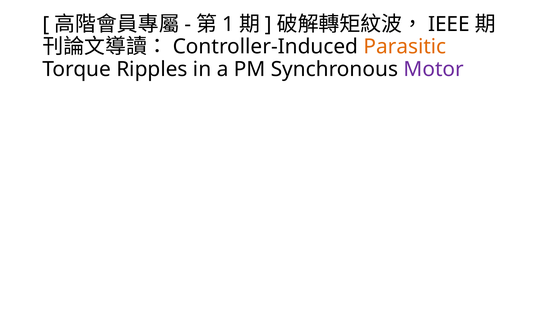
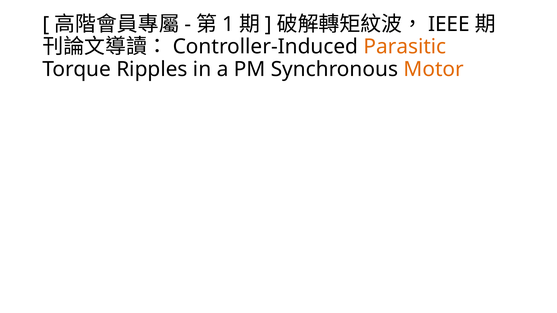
Motor colour: purple -> orange
